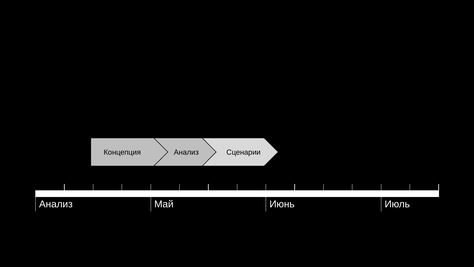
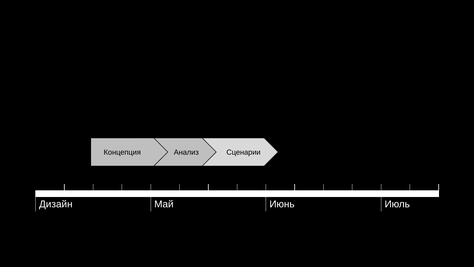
Анализ at (56, 204): Анализ -> Дизайн
